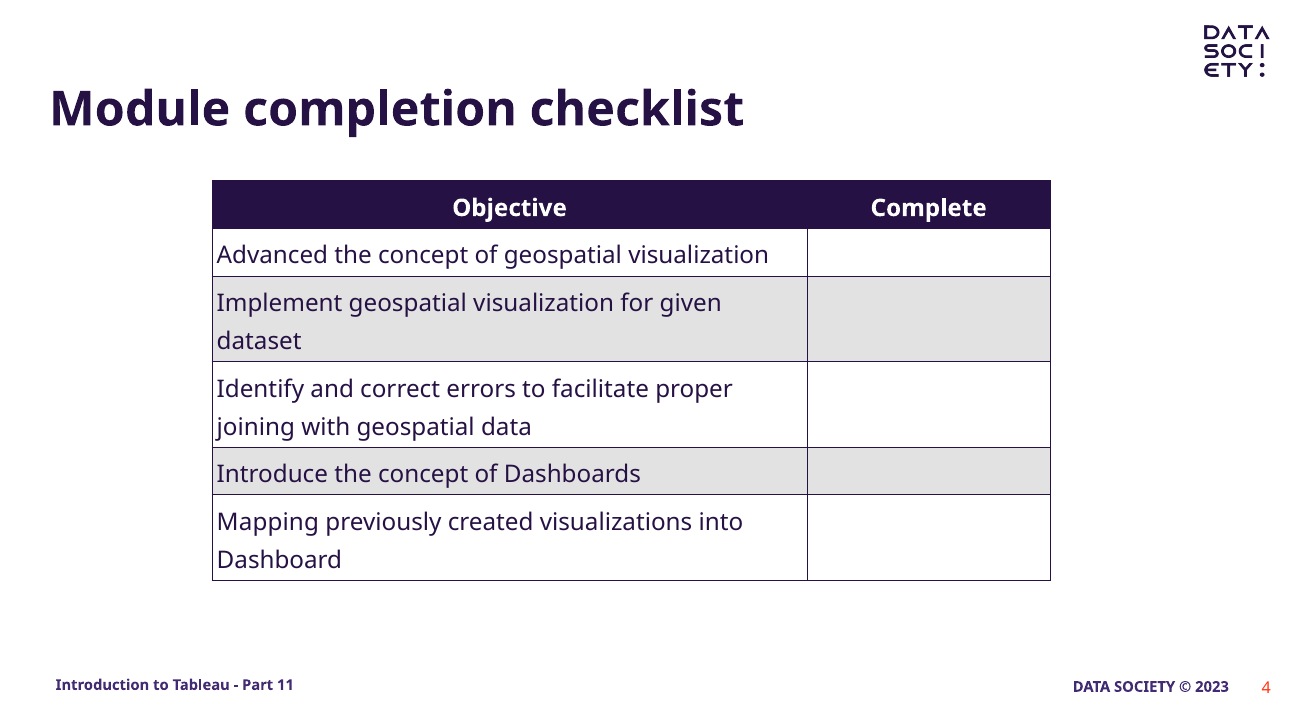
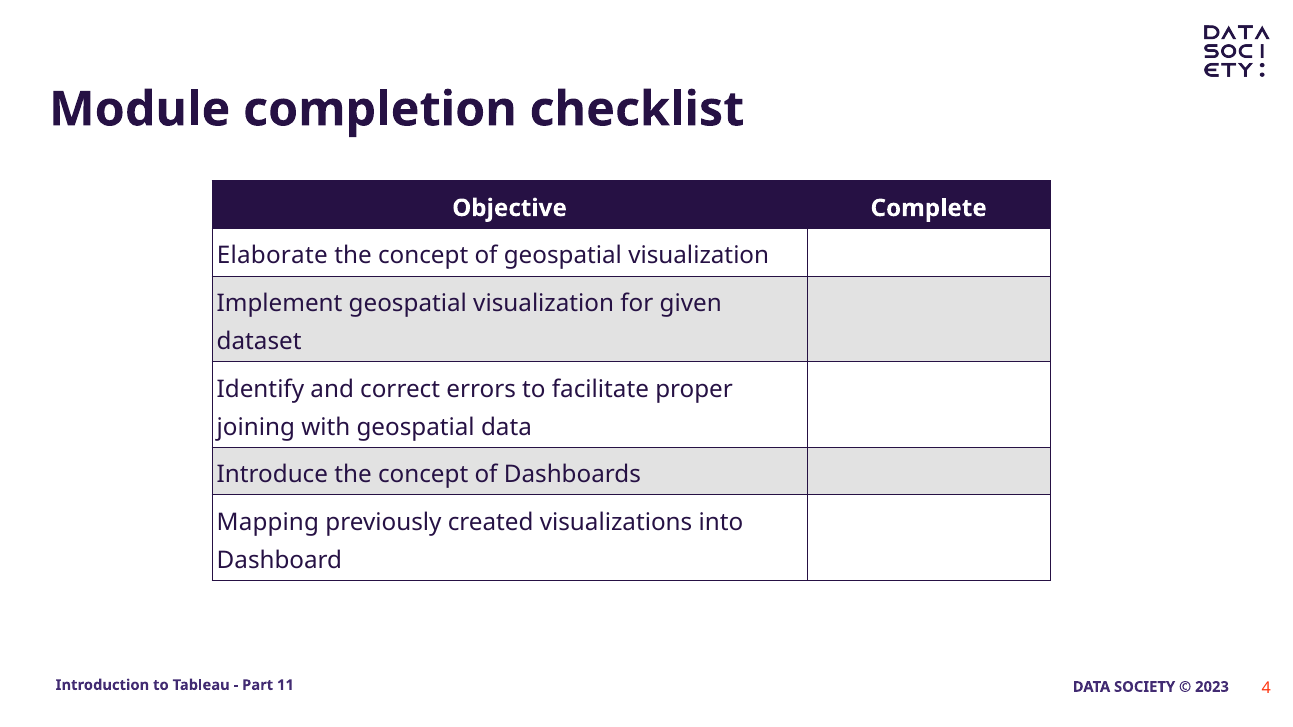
Advanced: Advanced -> Elaborate
